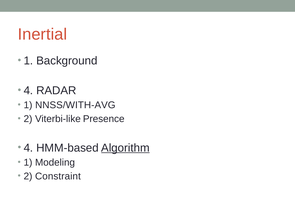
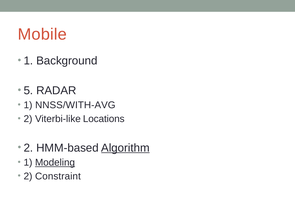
Inertial: Inertial -> Mobile
4 at (28, 91): 4 -> 5
Presence: Presence -> Locations
4 at (28, 148): 4 -> 2
Modeling underline: none -> present
